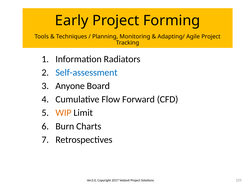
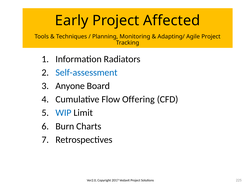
Forming: Forming -> Affected
Forward: Forward -> Offering
WIP colour: orange -> blue
